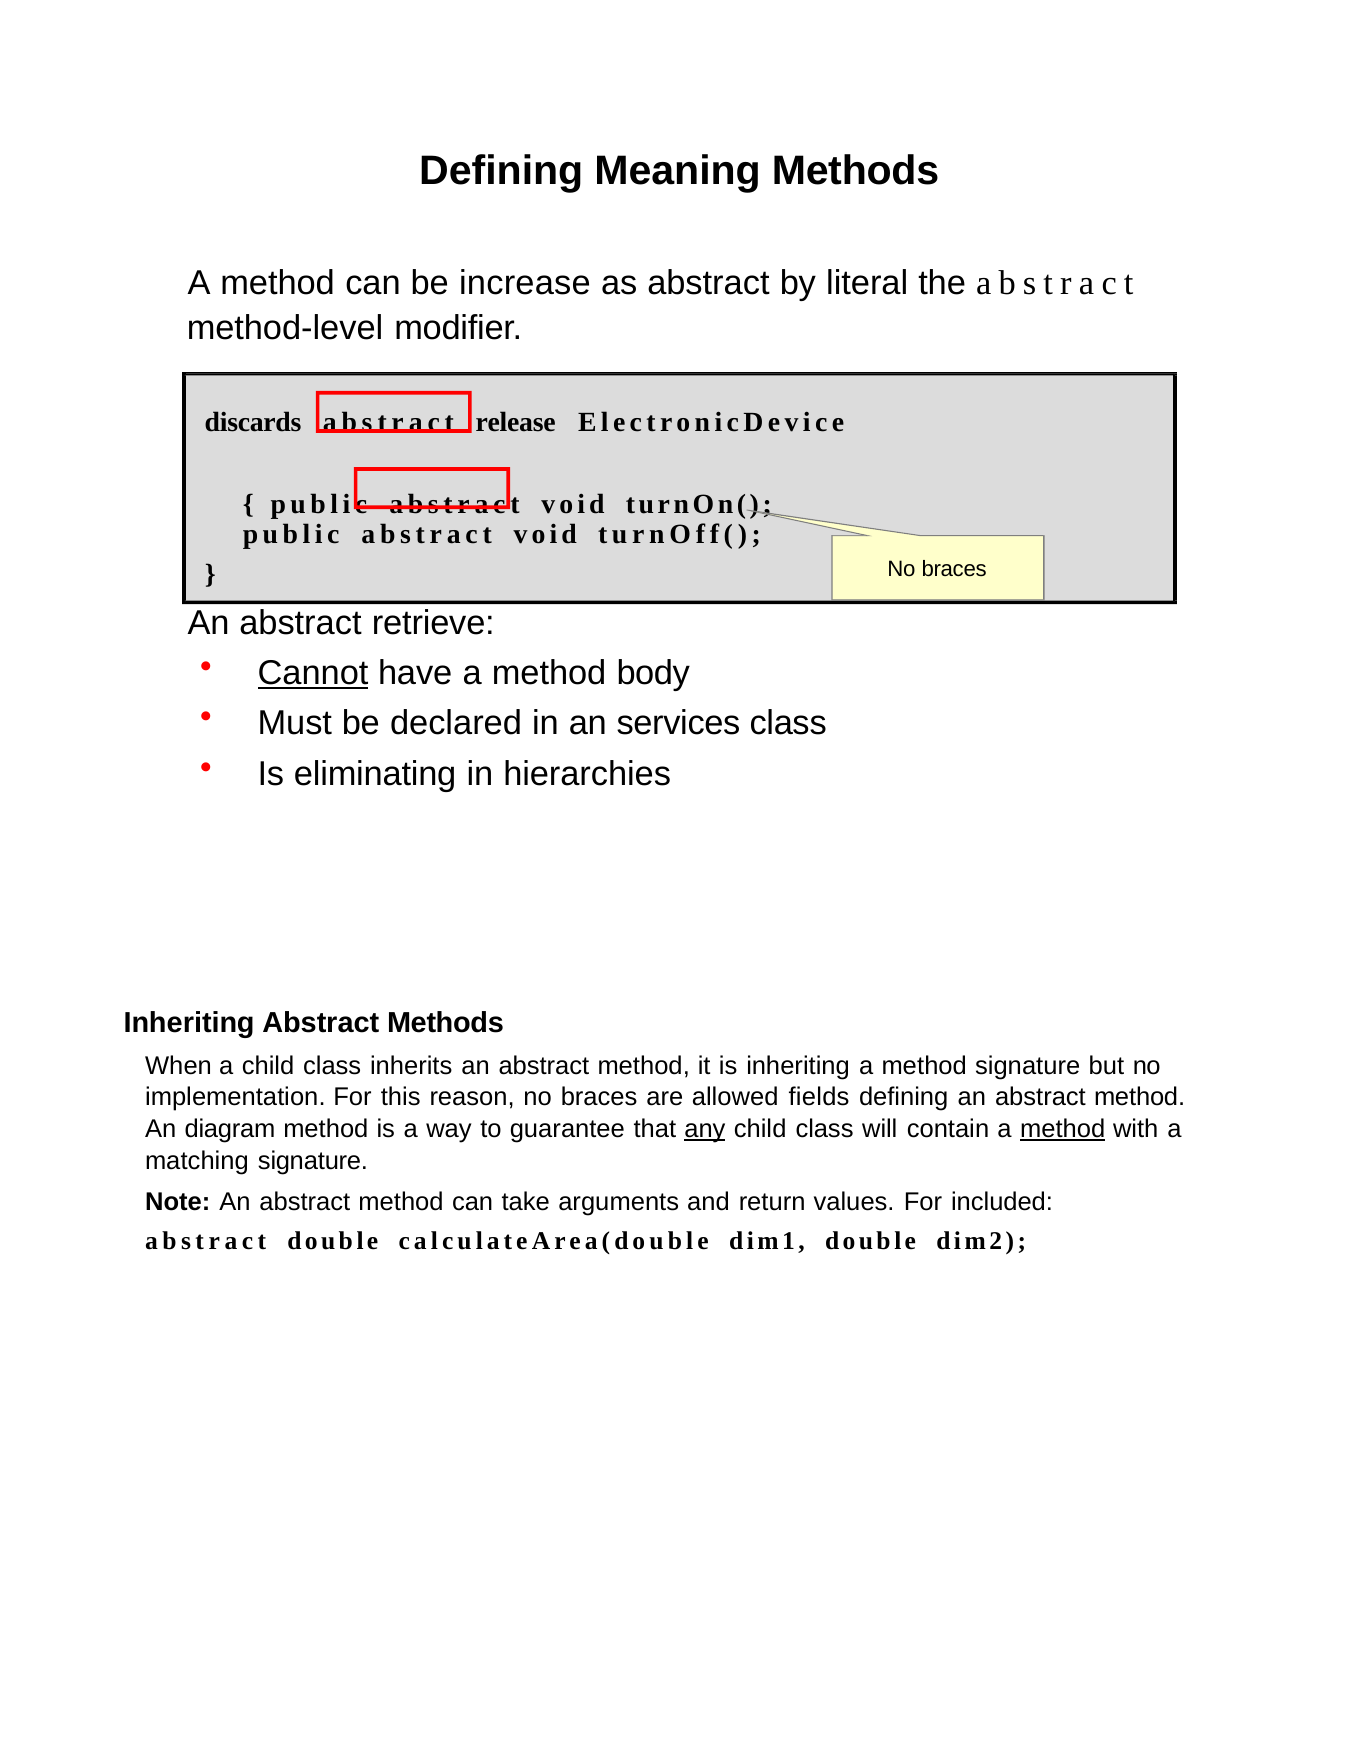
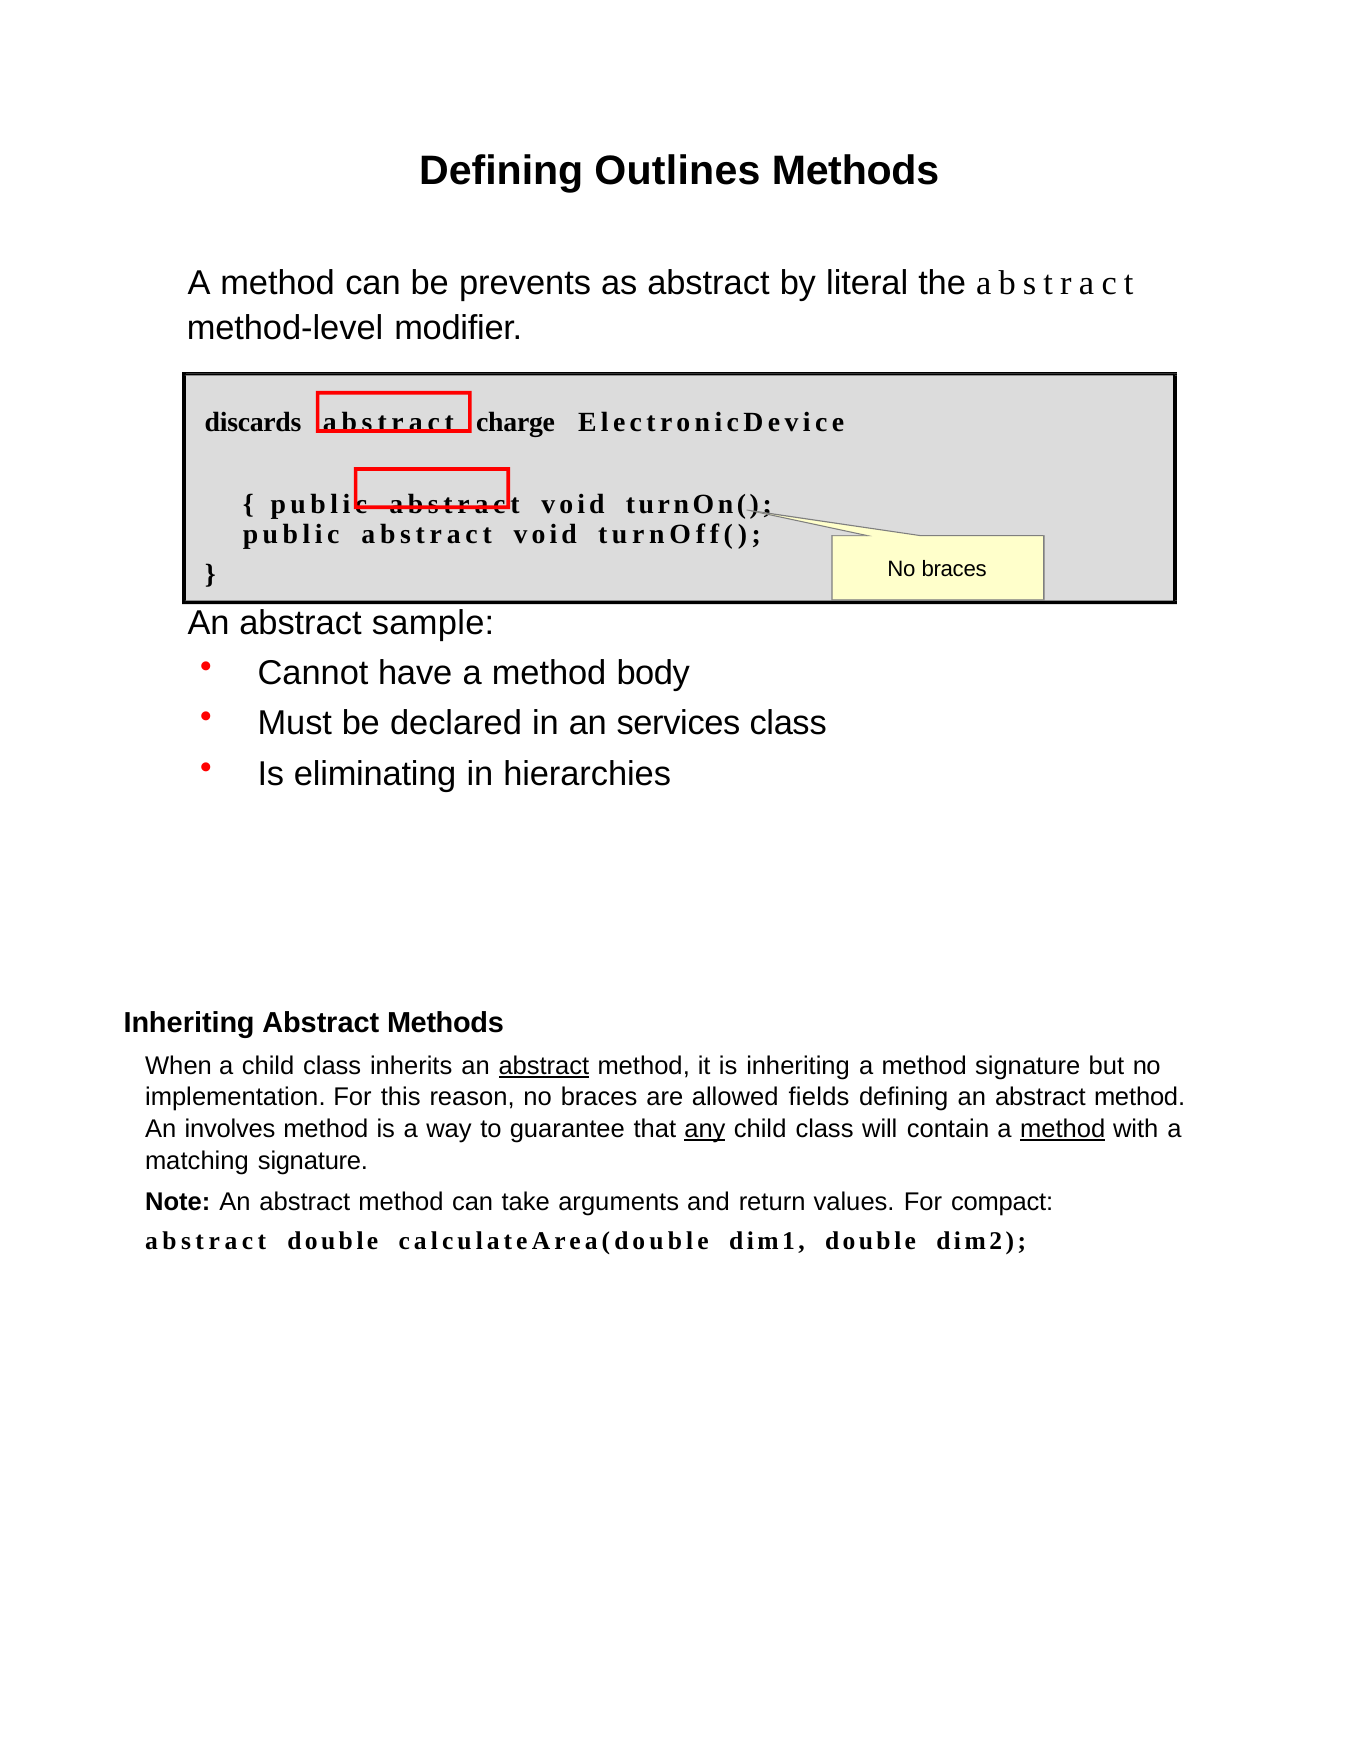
Meaning: Meaning -> Outlines
increase: increase -> prevents
release: release -> charge
retrieve: retrieve -> sample
Cannot underline: present -> none
abstract at (544, 1066) underline: none -> present
diagram: diagram -> involves
included: included -> compact
